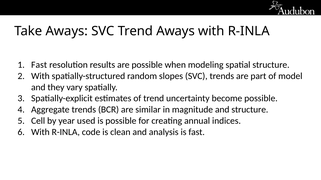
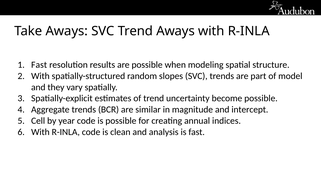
and structure: structure -> intercept
year used: used -> code
